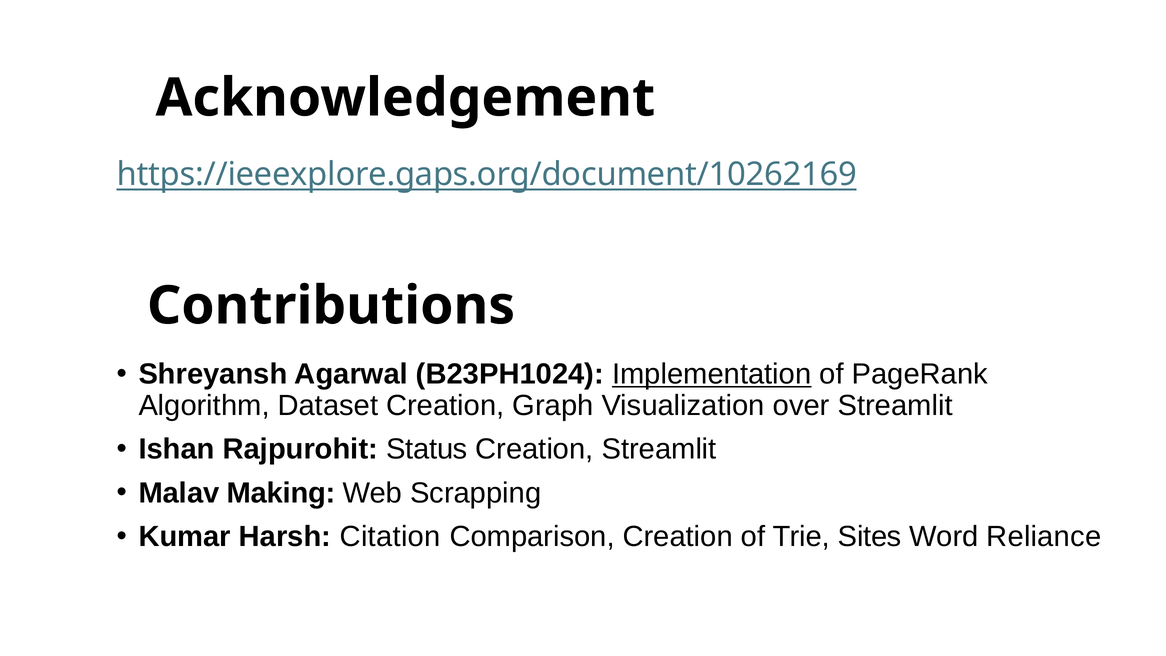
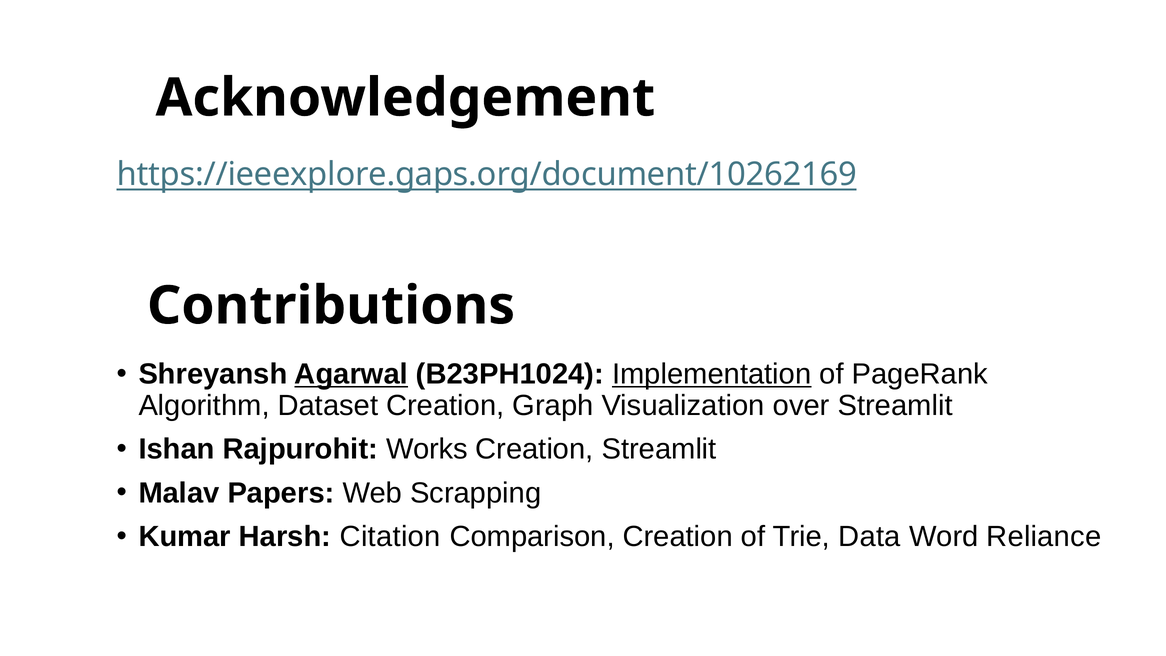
Agarwal underline: none -> present
Status: Status -> Works
Making: Making -> Papers
Sites: Sites -> Data
